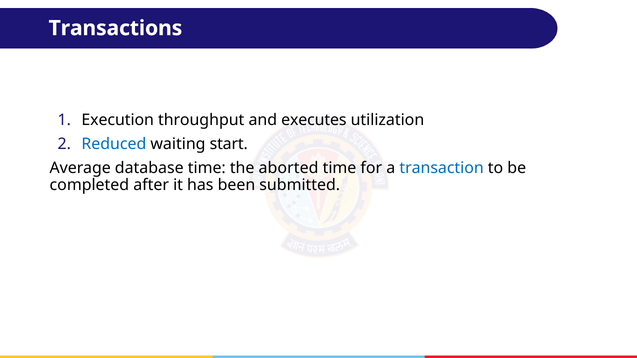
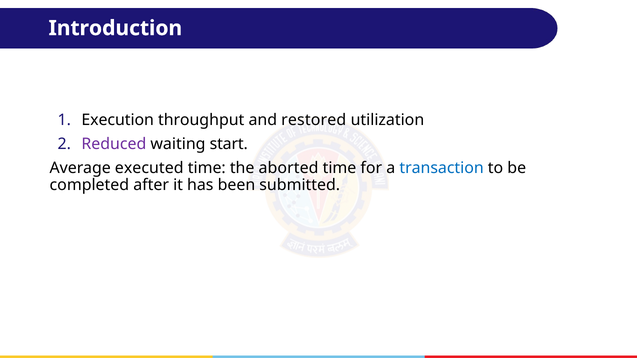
Transactions: Transactions -> Introduction
executes: executes -> restored
Reduced colour: blue -> purple
database: database -> executed
